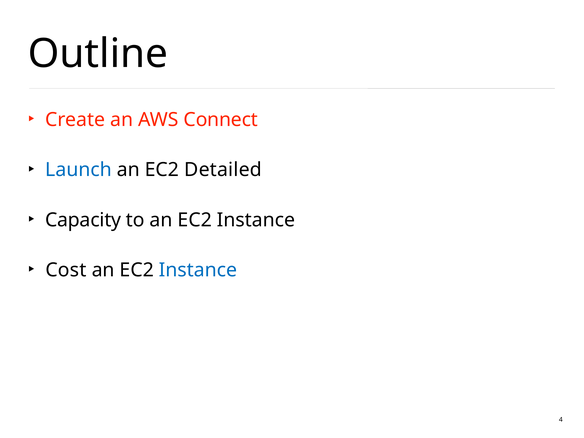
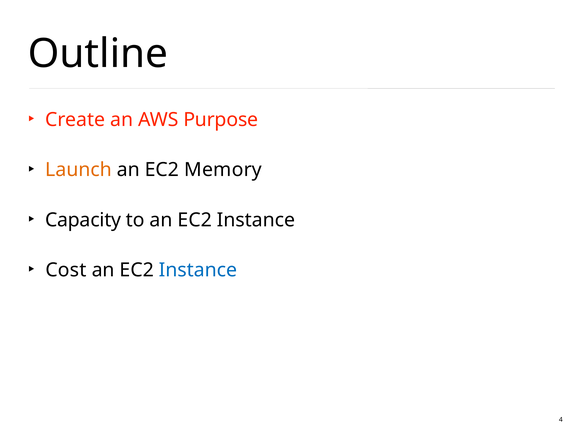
Connect: Connect -> Purpose
Launch colour: blue -> orange
Detailed: Detailed -> Memory
